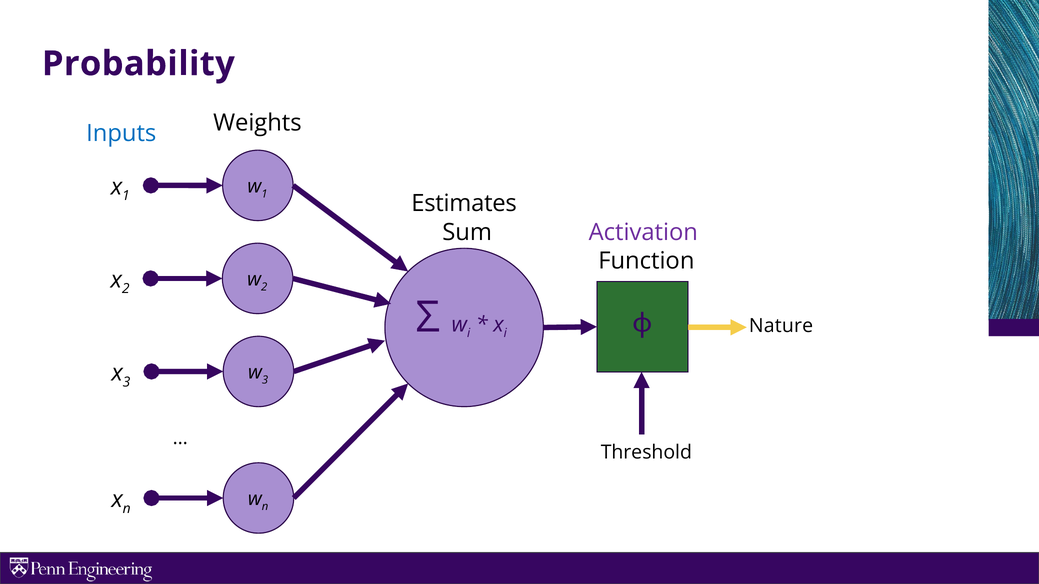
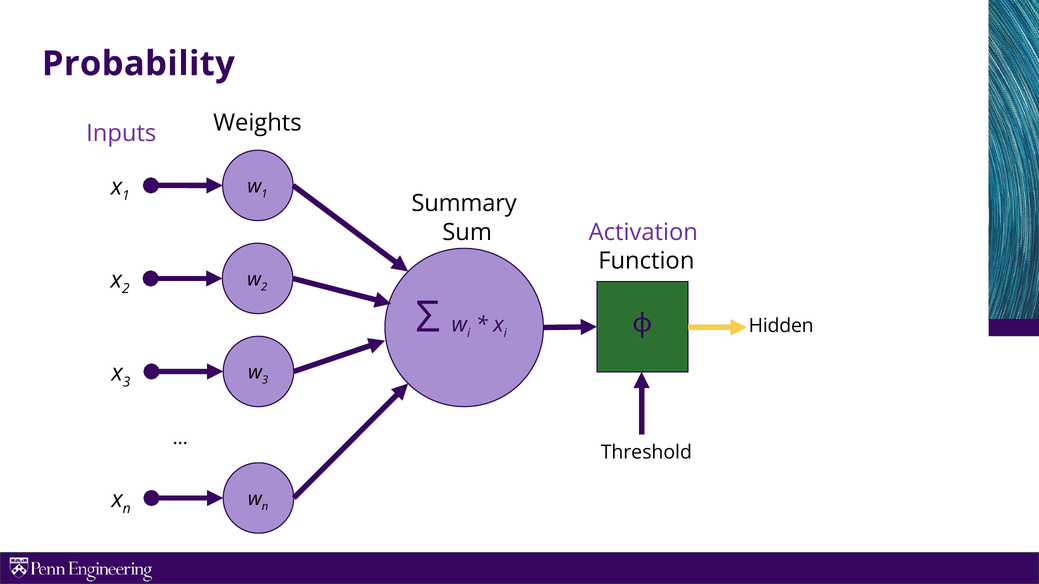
Inputs colour: blue -> purple
Estimates: Estimates -> Summary
Nature: Nature -> Hidden
